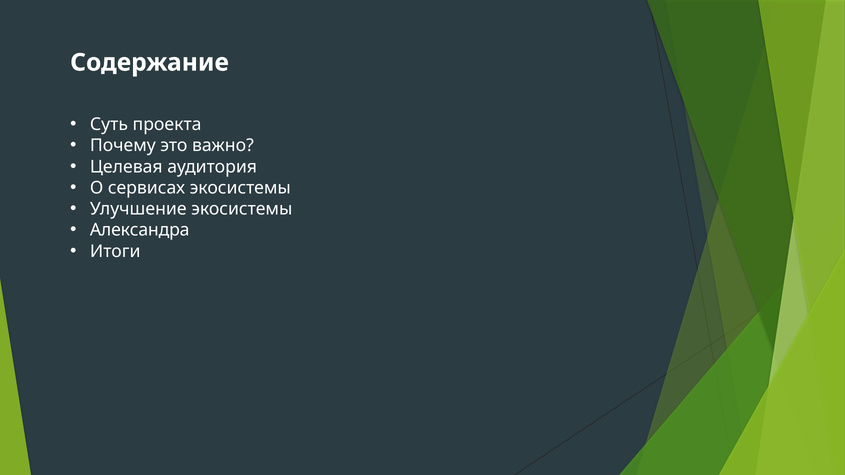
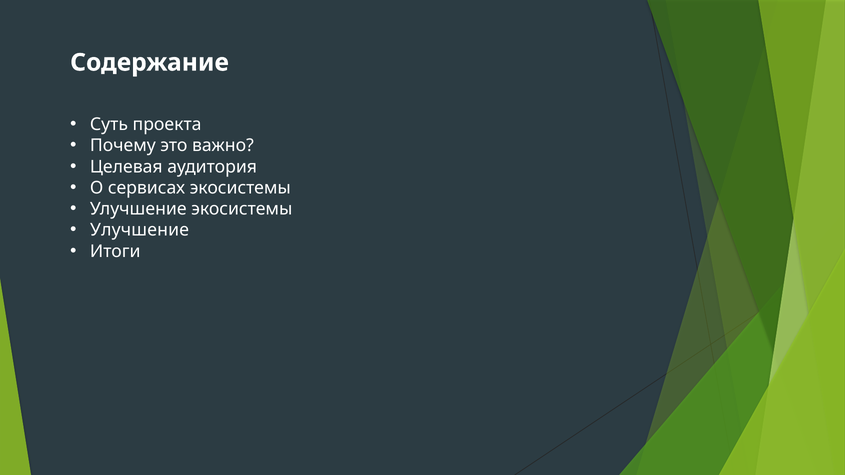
Александра at (140, 230): Александра -> Улучшение
